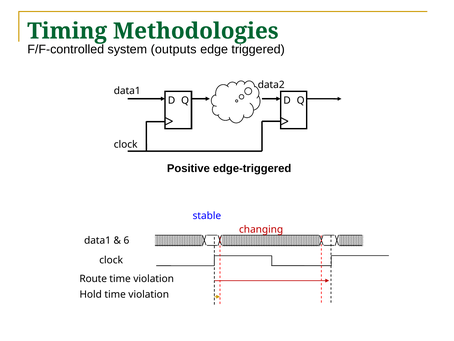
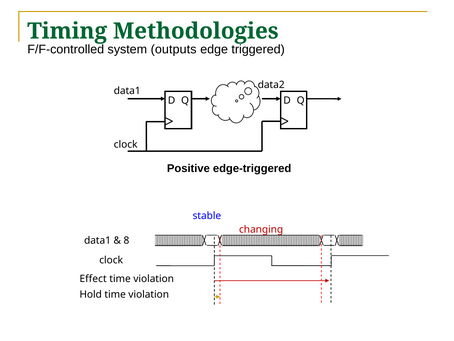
6: 6 -> 8
Route: Route -> Effect
